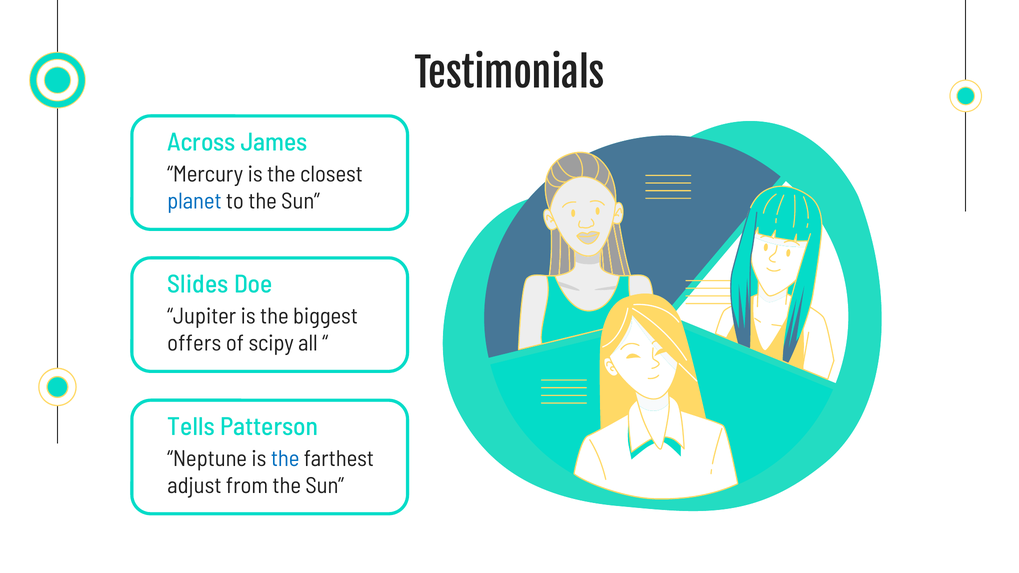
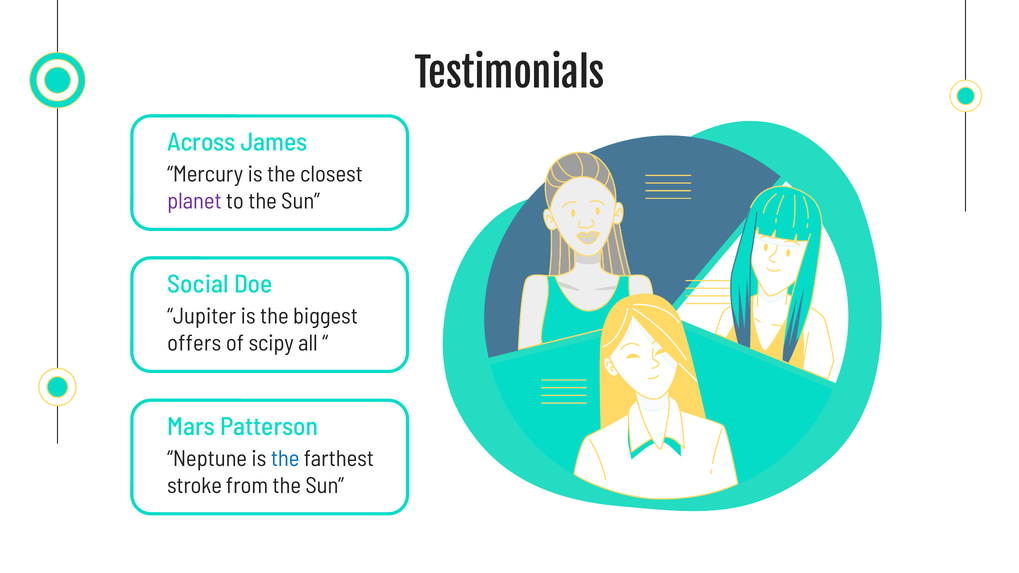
planet colour: blue -> purple
Slides: Slides -> Social
Tells: Tells -> Mars
adjust: adjust -> stroke
